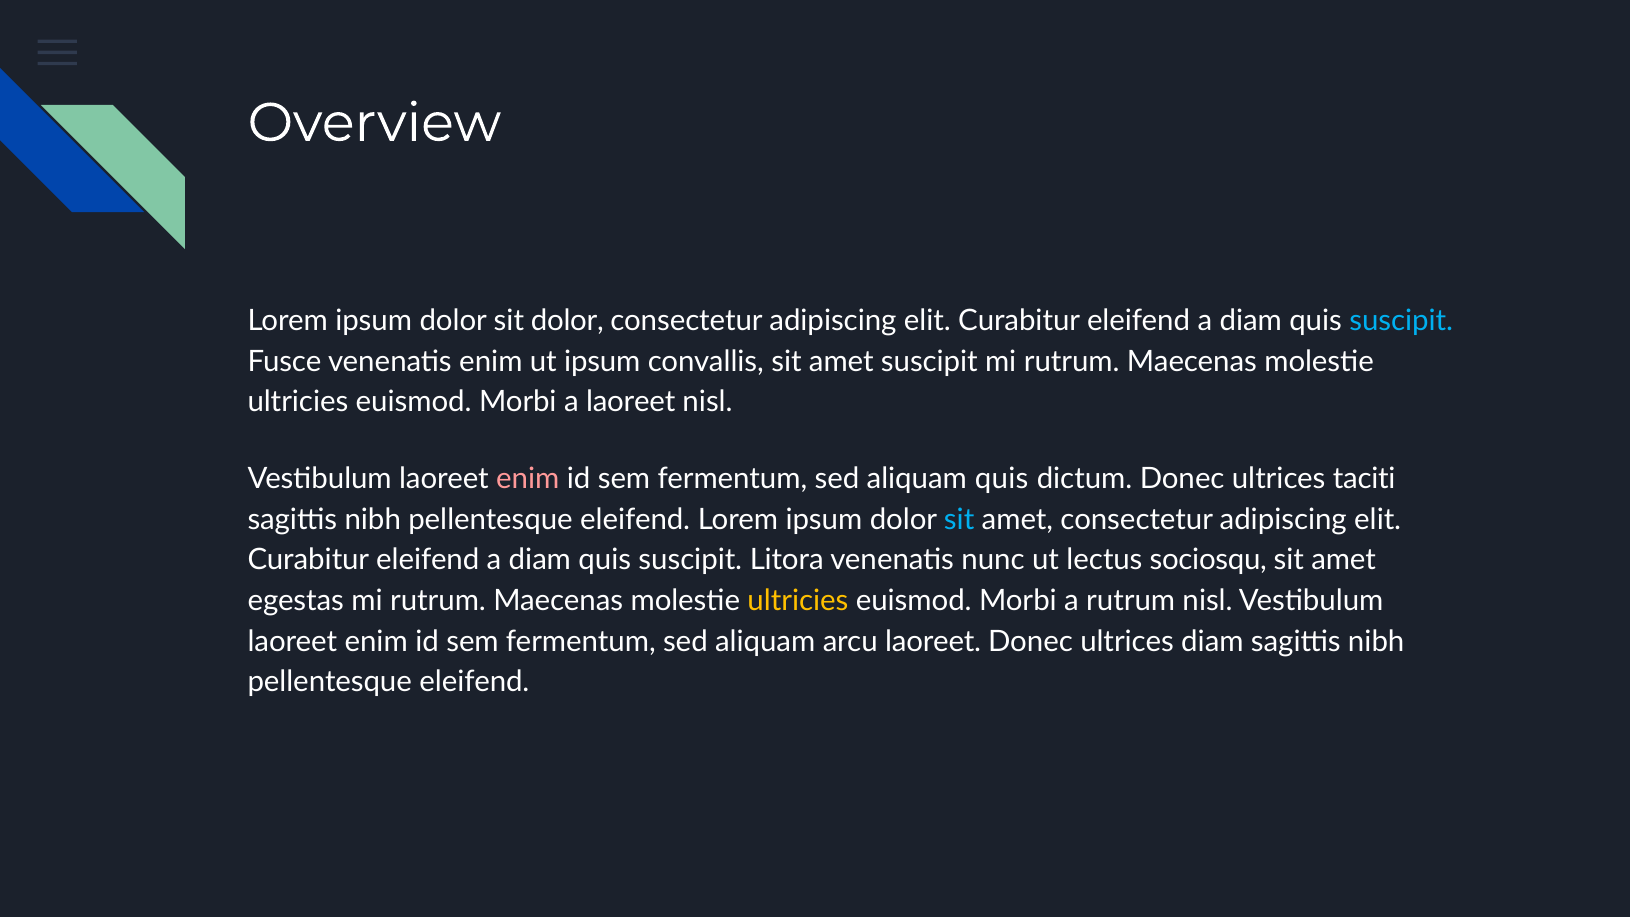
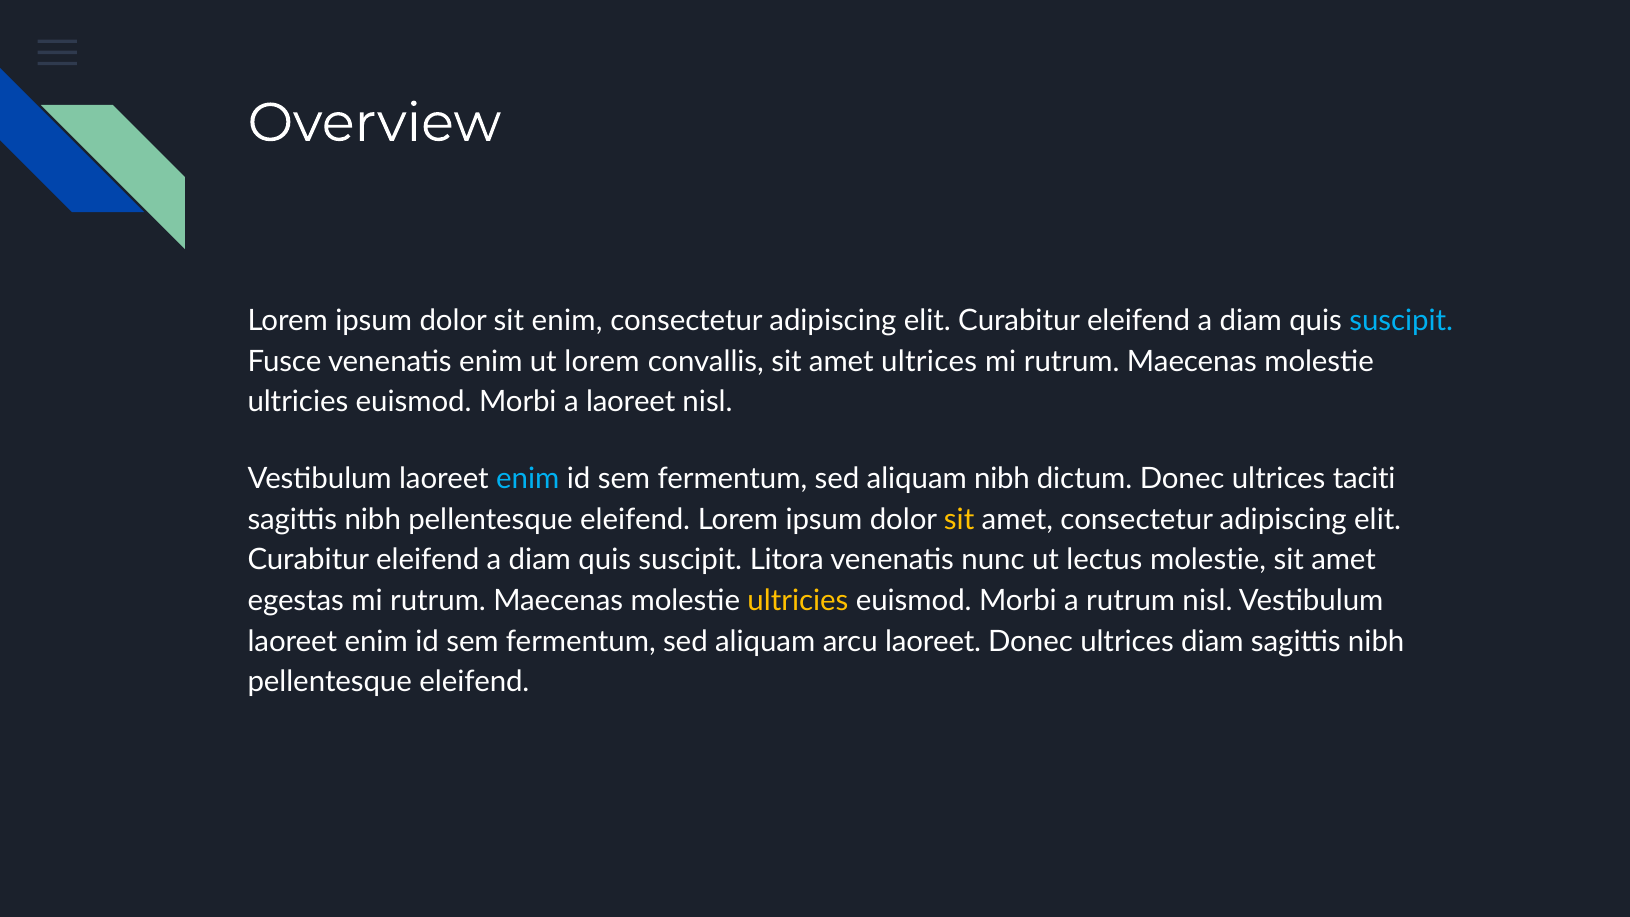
sit dolor: dolor -> enim
ut ipsum: ipsum -> lorem
amet suscipit: suscipit -> ultrices
enim at (528, 479) colour: pink -> light blue
aliquam quis: quis -> nibh
sit at (959, 519) colour: light blue -> yellow
lectus sociosqu: sociosqu -> molestie
